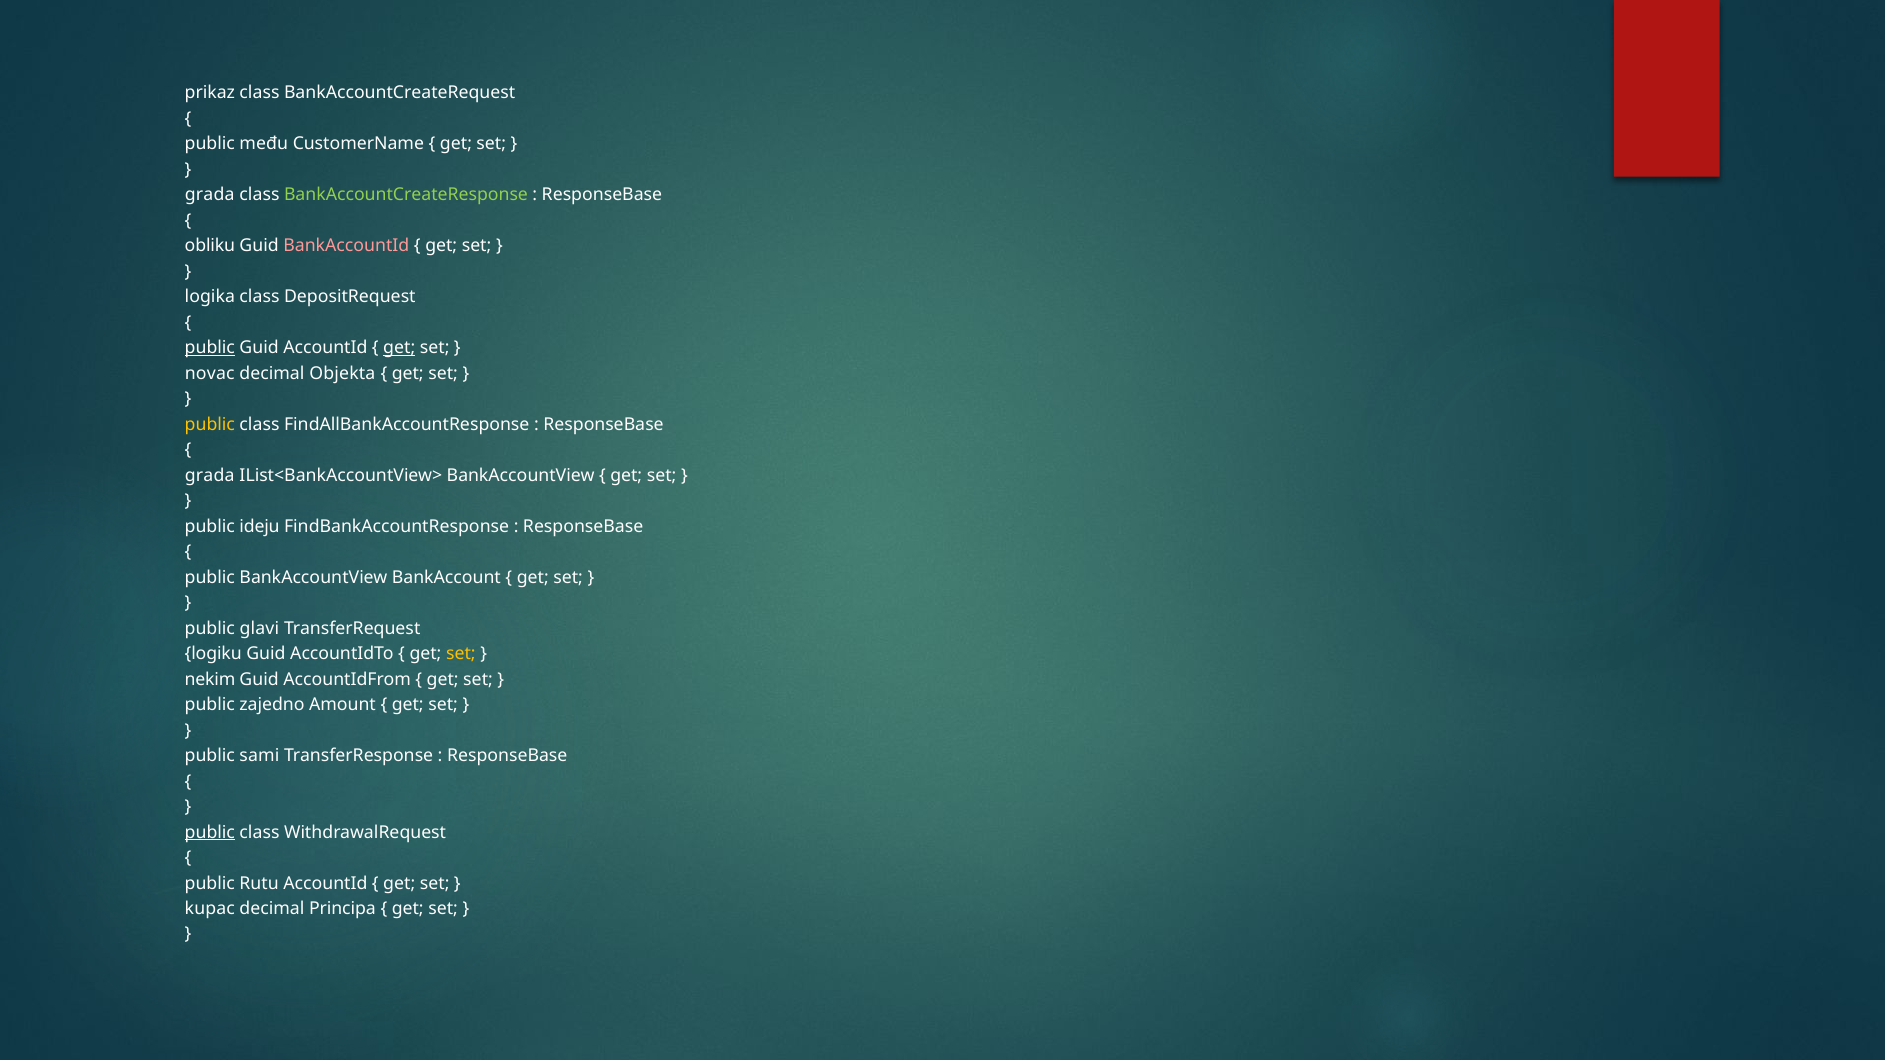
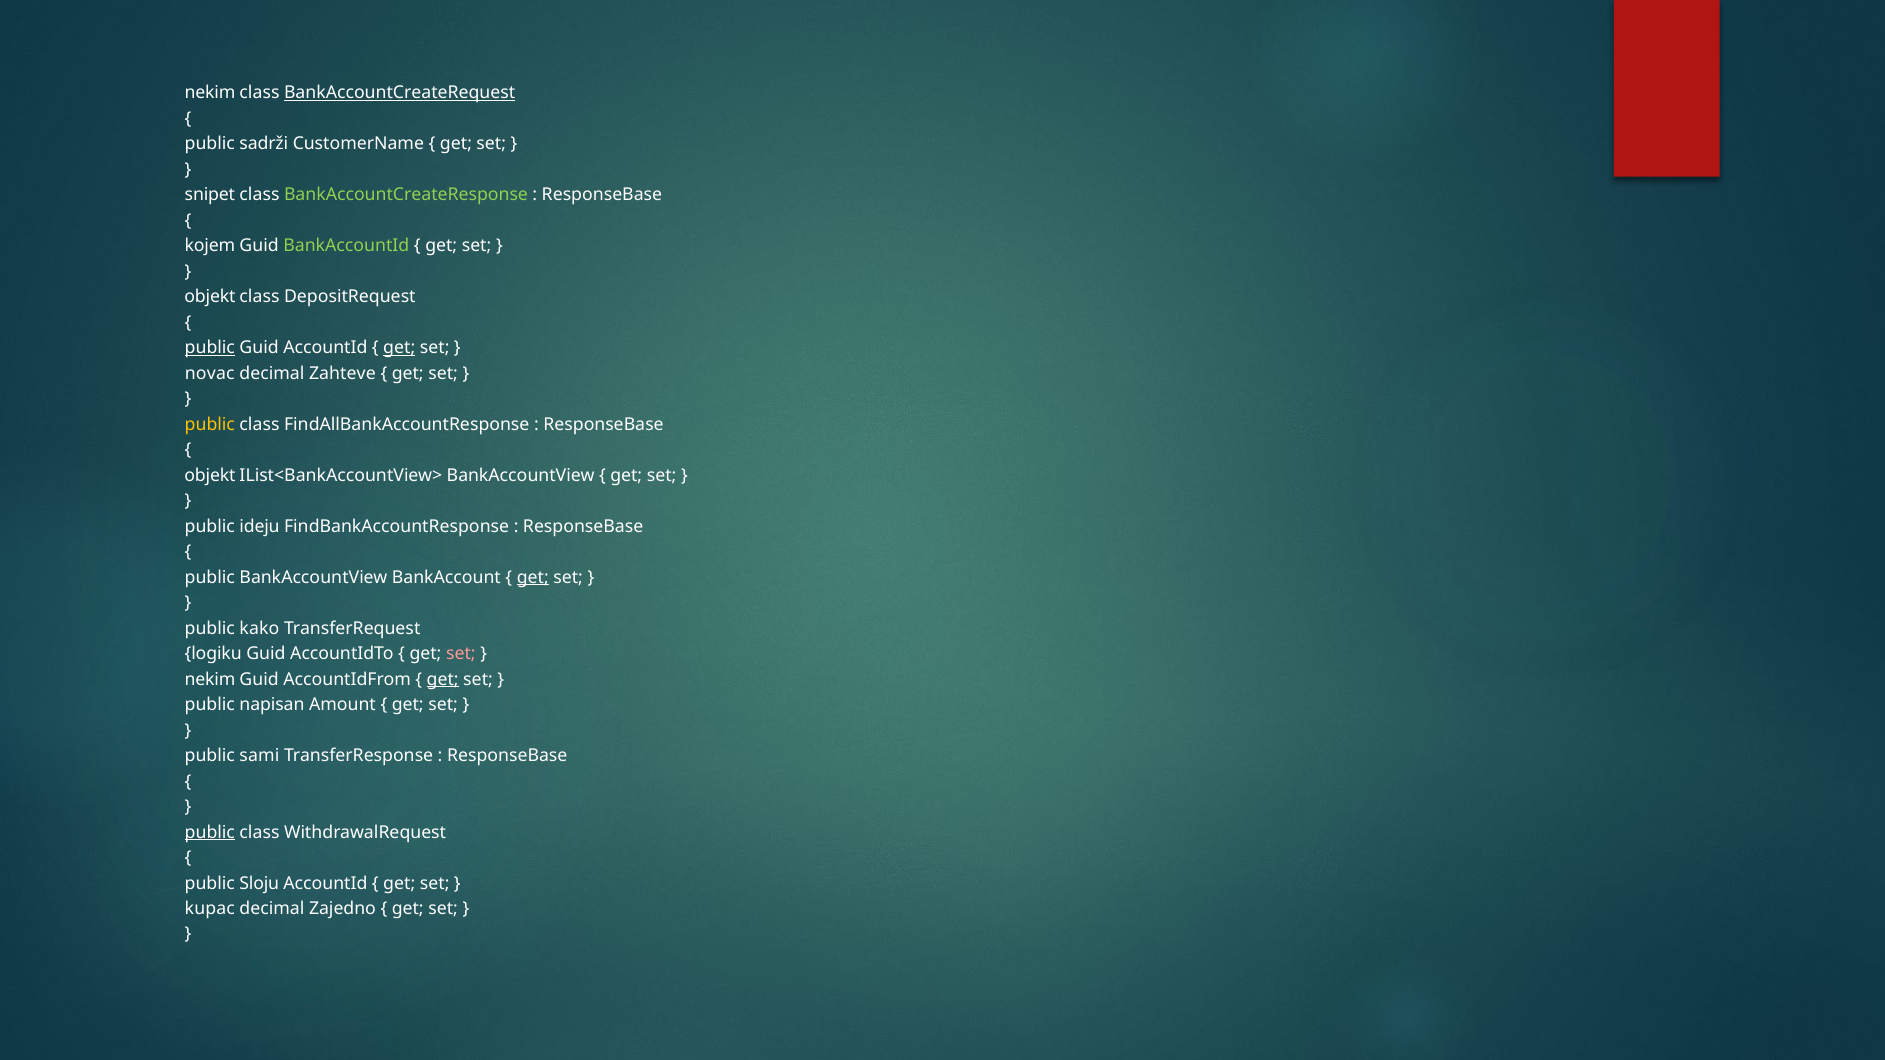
prikaz at (210, 93): prikaz -> nekim
BankAccountCreateRequest underline: none -> present
među: među -> sadrži
grada at (210, 195): grada -> snipet
obliku: obliku -> kojem
BankAccountId colour: pink -> light green
logika at (210, 297): logika -> objekt
Objekta: Objekta -> Zahteve
grada at (210, 476): grada -> objekt
get at (533, 578) underline: none -> present
glavi: glavi -> kako
set at (461, 654) colour: yellow -> pink
get at (443, 679) underline: none -> present
zajedno: zajedno -> napisan
Rutu: Rutu -> Sloju
Principa: Principa -> Zajedno
